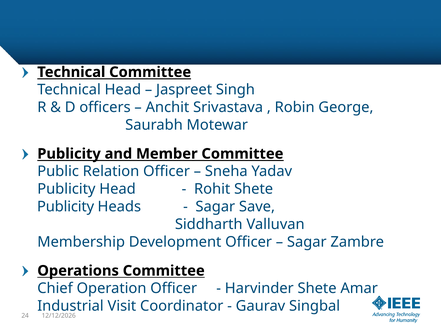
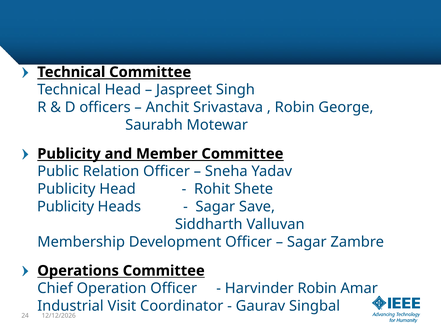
Harvinder Shete: Shete -> Robin
